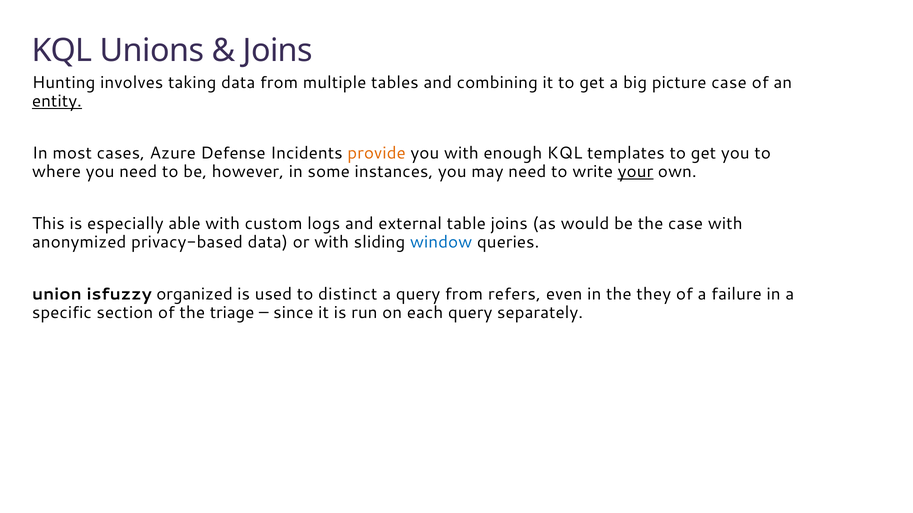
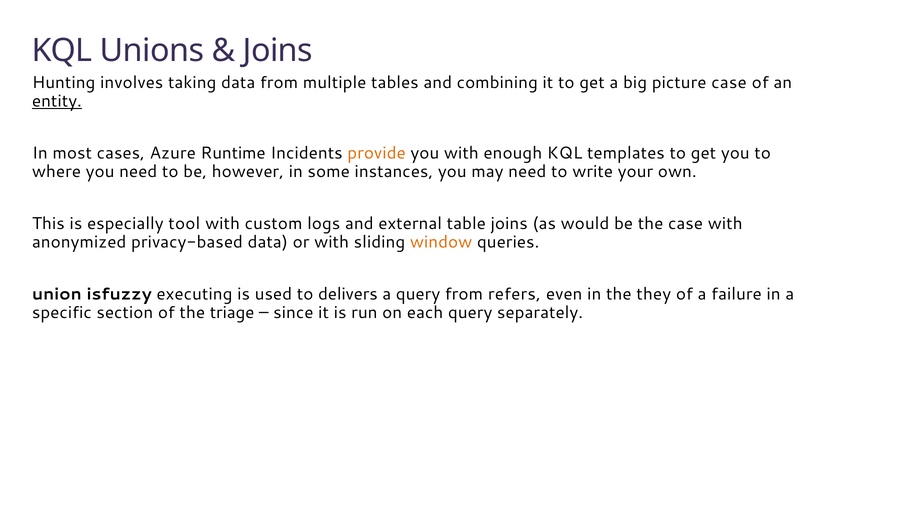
Defense: Defense -> Runtime
your underline: present -> none
able: able -> tool
window colour: blue -> orange
organized: organized -> executing
distinct: distinct -> delivers
